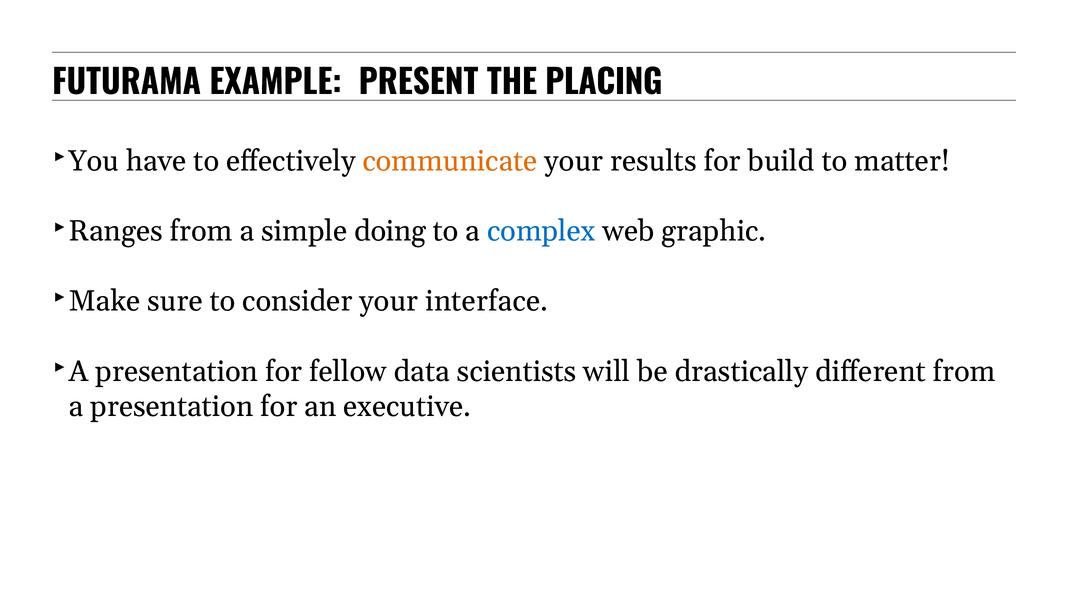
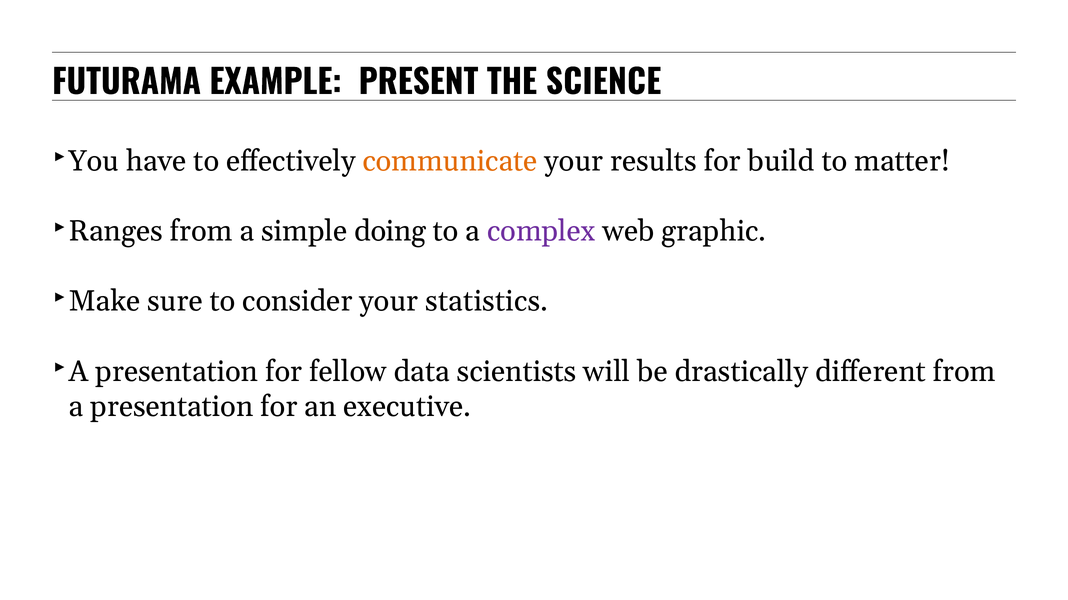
PLACING: PLACING -> SCIENCE
complex colour: blue -> purple
interface: interface -> statistics
